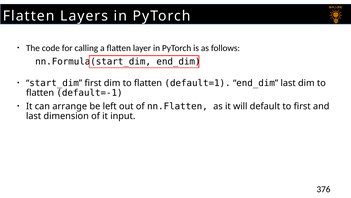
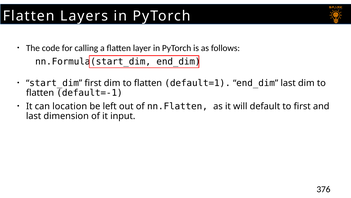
arrange: arrange -> location
